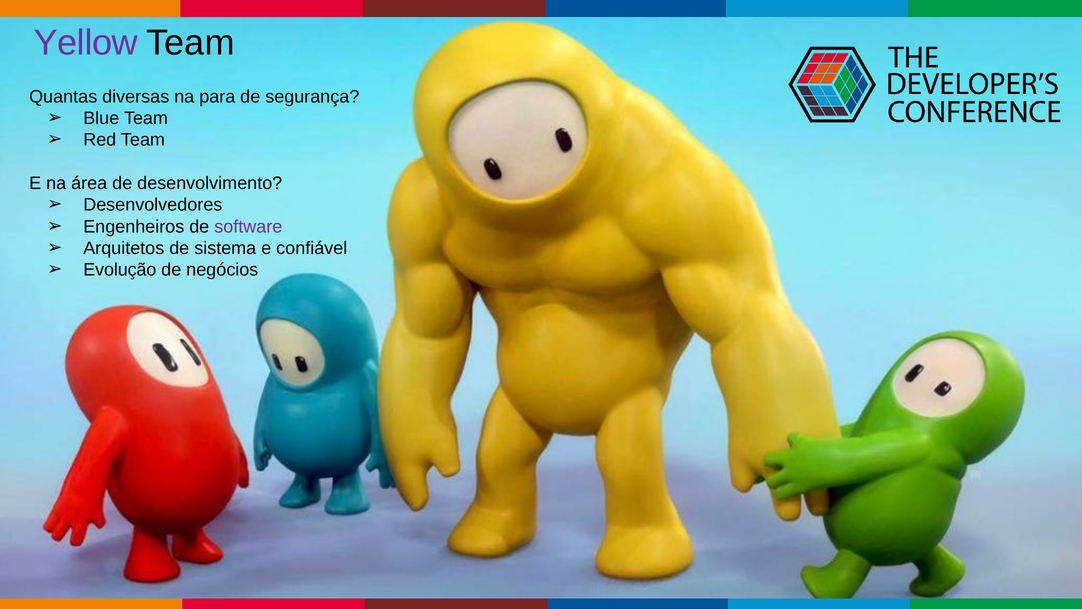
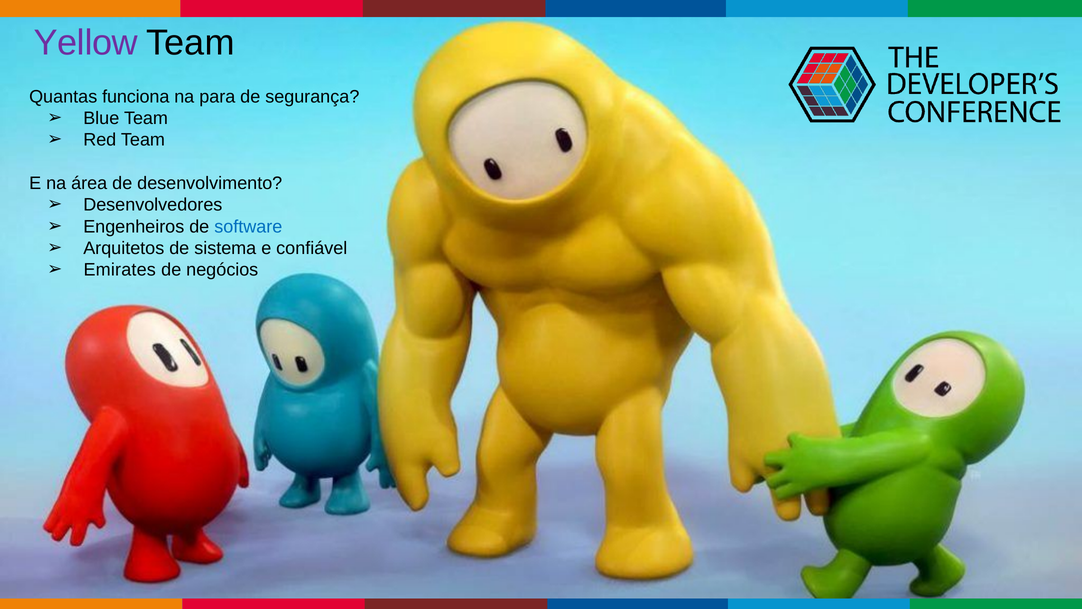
diversas: diversas -> funciona
software colour: purple -> blue
Evolução: Evolução -> Emirates
